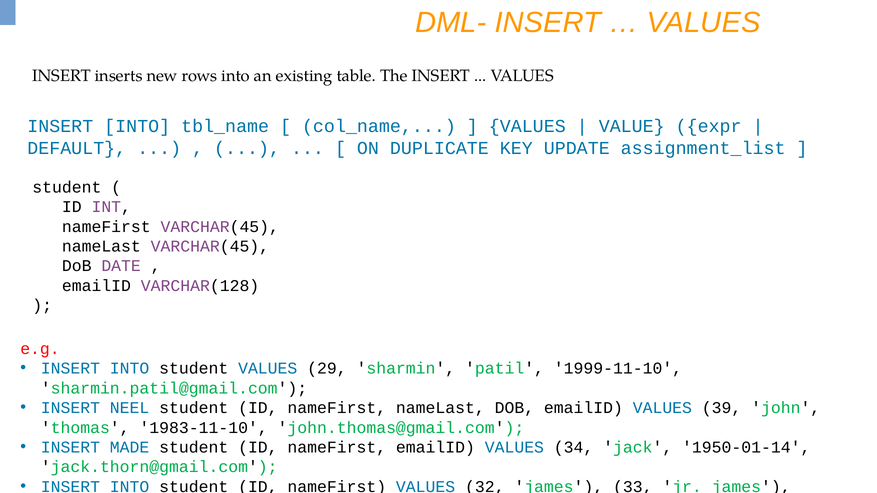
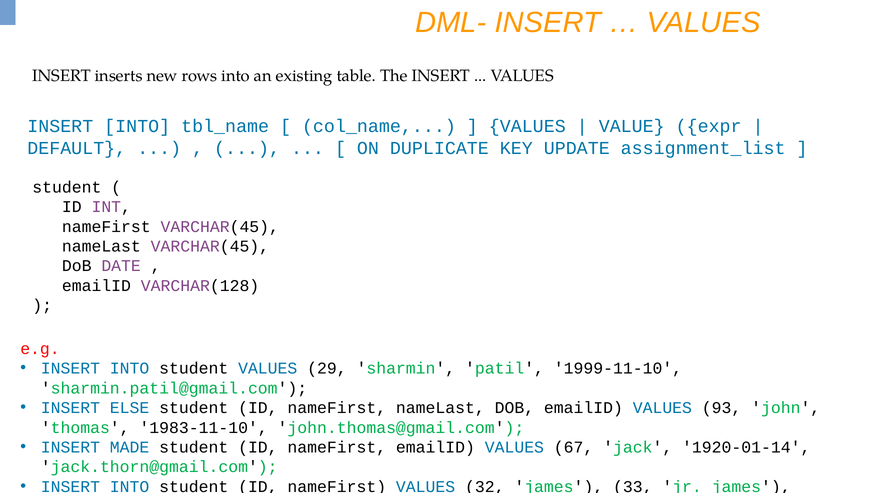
NEEL: NEEL -> ELSE
39: 39 -> 93
VALUES 34: 34 -> 67
1950-01-14: 1950-01-14 -> 1920-01-14
